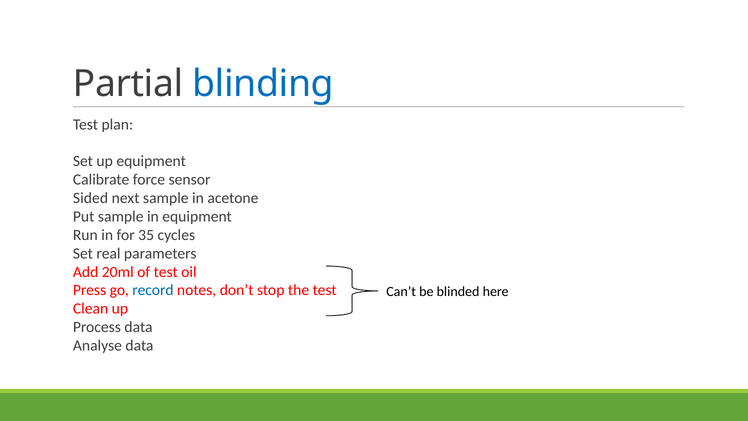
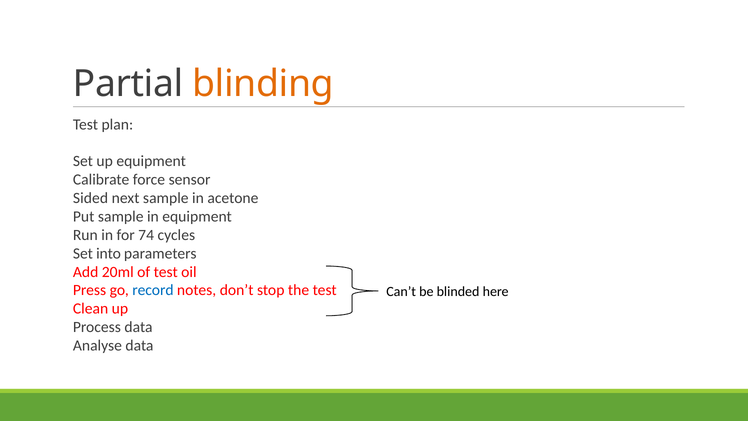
blinding colour: blue -> orange
35: 35 -> 74
real: real -> into
